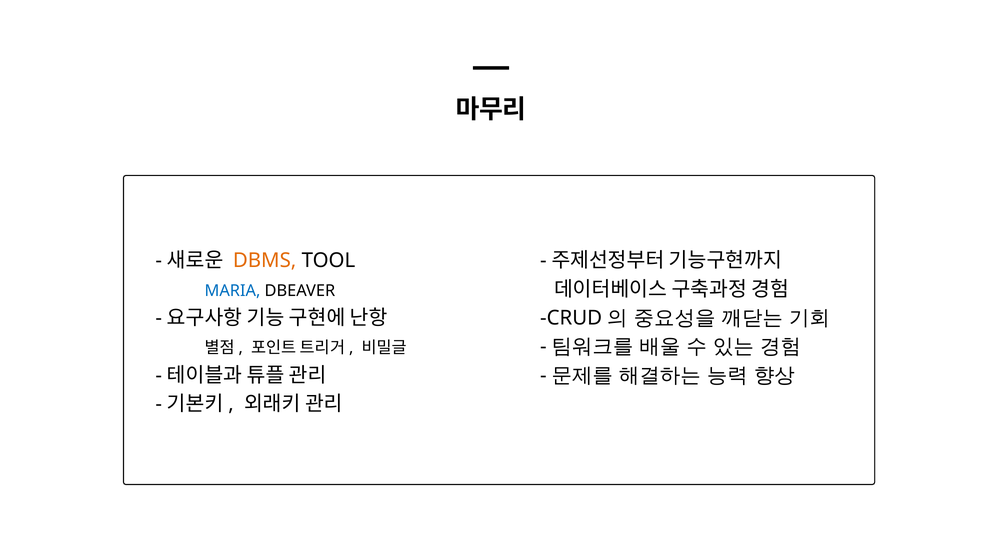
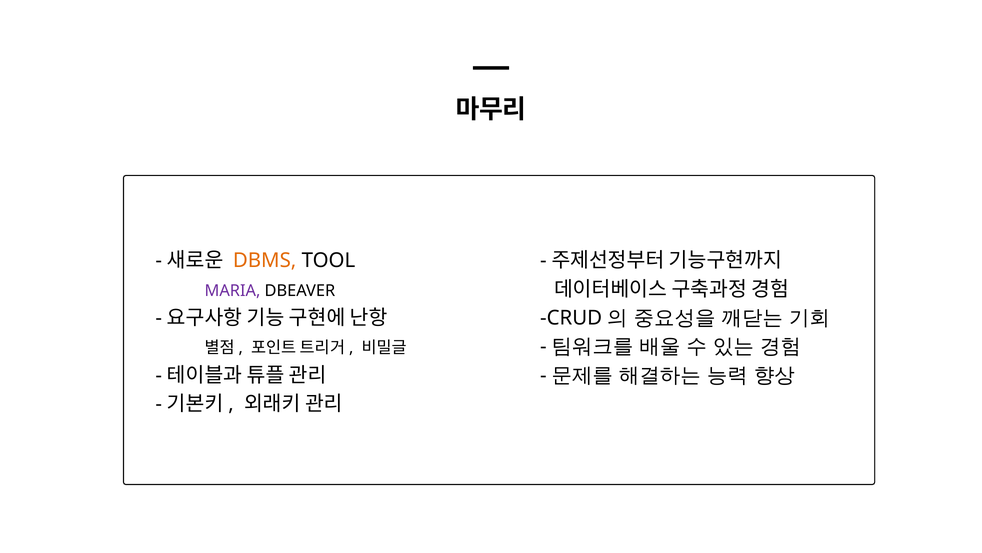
MARIA colour: blue -> purple
